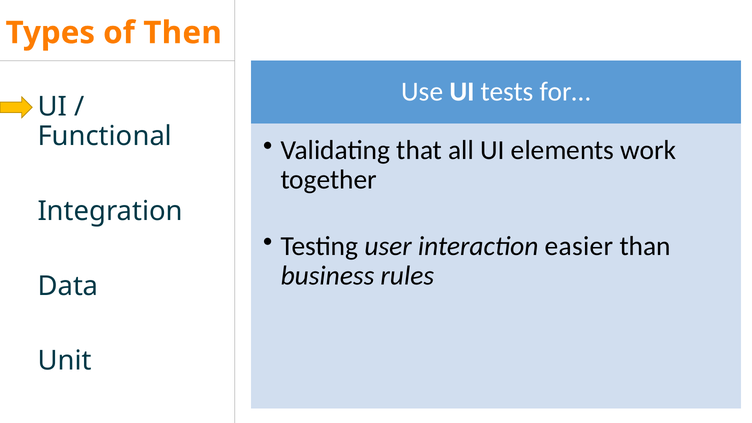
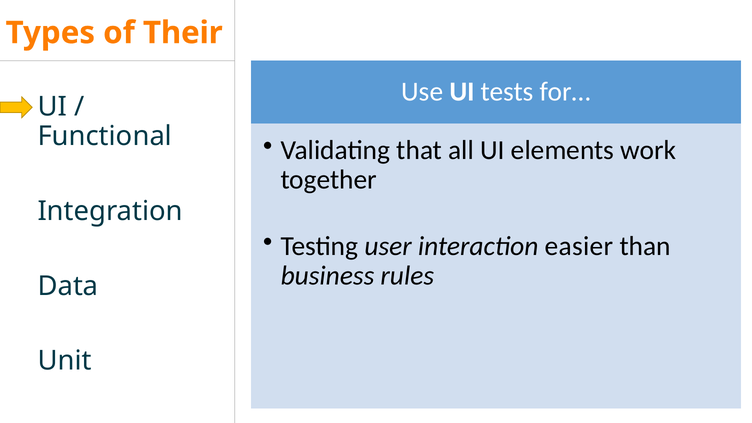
Then: Then -> Their
